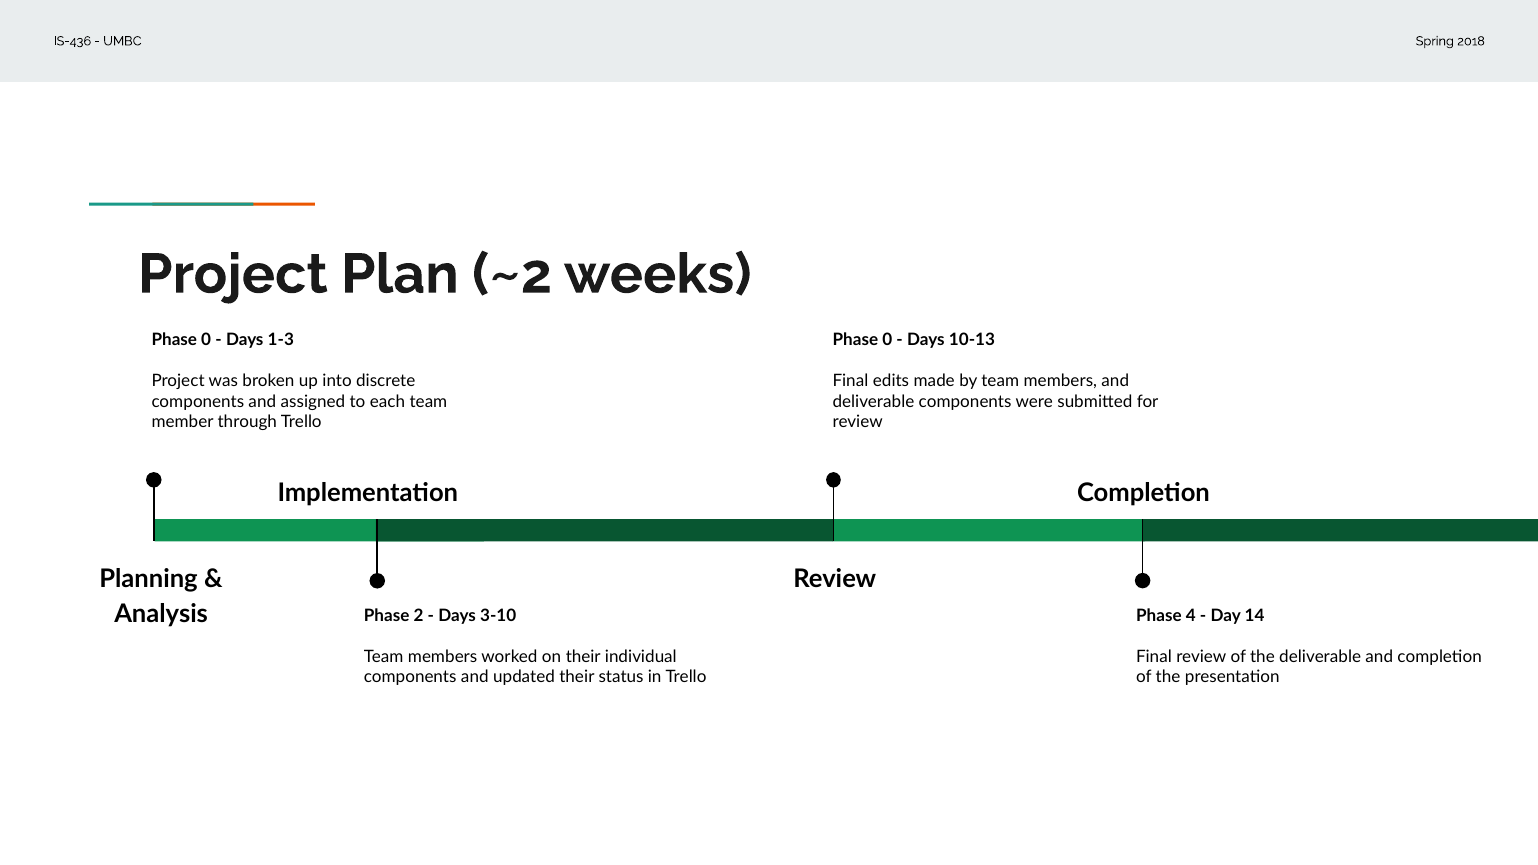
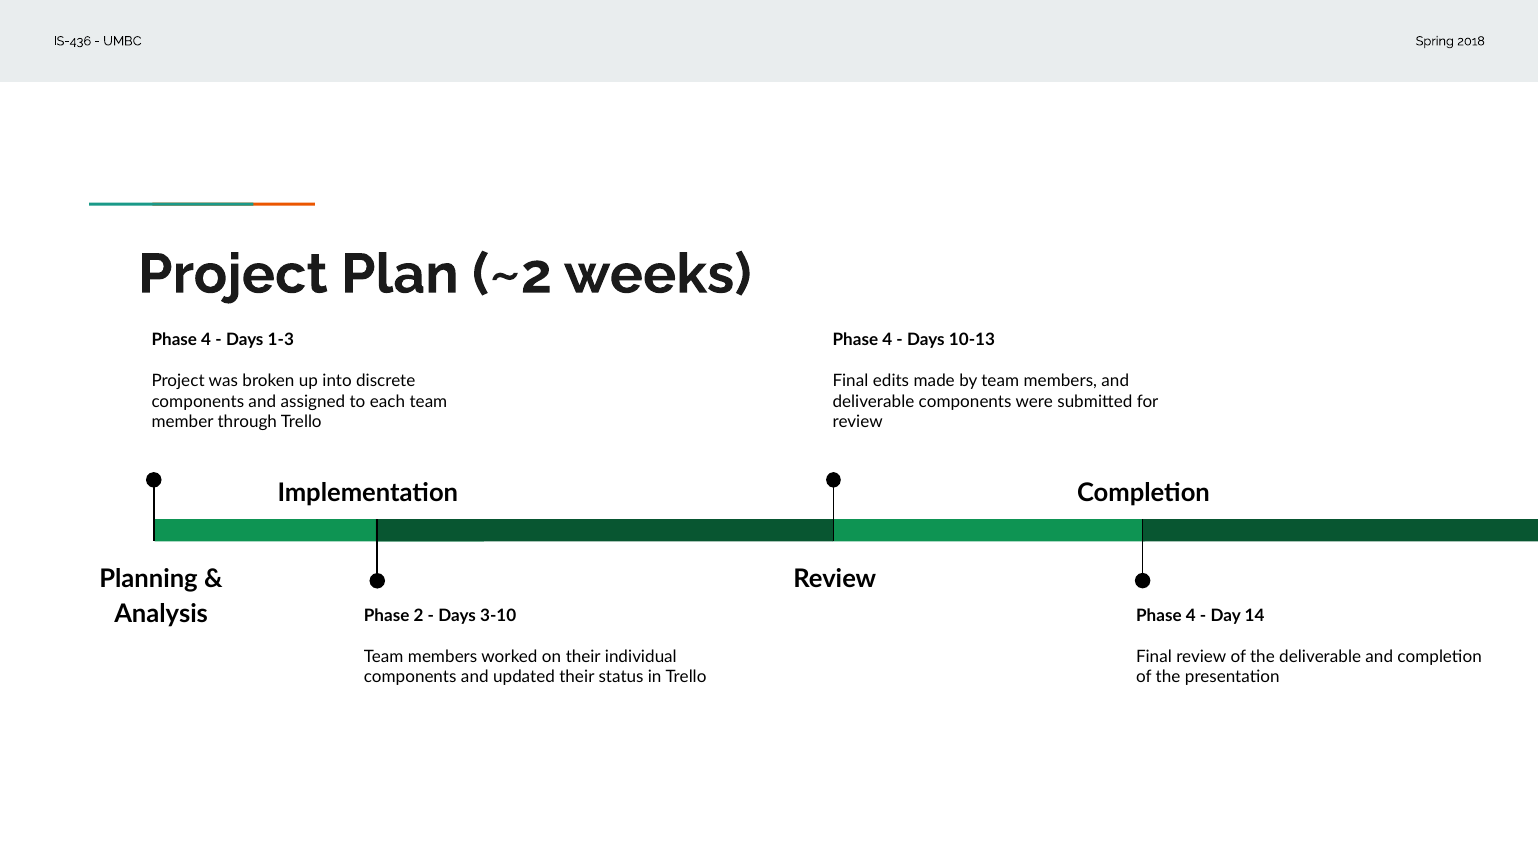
0 at (206, 340): 0 -> 4
0 at (887, 340): 0 -> 4
